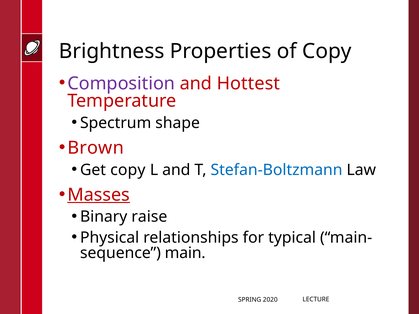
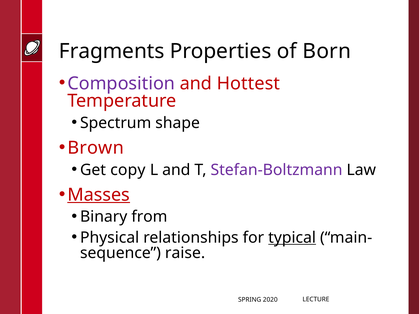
Brightness: Brightness -> Fragments
of Copy: Copy -> Born
Stefan-Boltzmann colour: blue -> purple
raise: raise -> from
typical underline: none -> present
main: main -> raise
